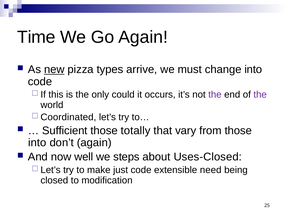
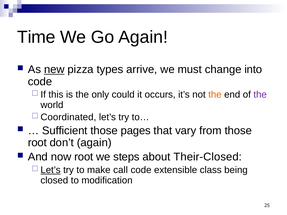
the at (215, 95) colour: purple -> orange
totally: totally -> pages
into at (37, 143): into -> root
now well: well -> root
Uses-Closed: Uses-Closed -> Their-Closed
Let’s at (51, 170) underline: none -> present
just: just -> call
need: need -> class
